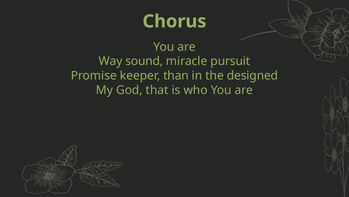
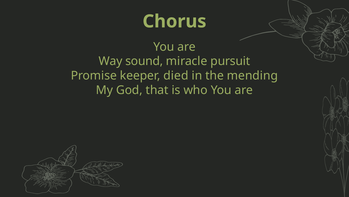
than: than -> died
designed: designed -> mending
